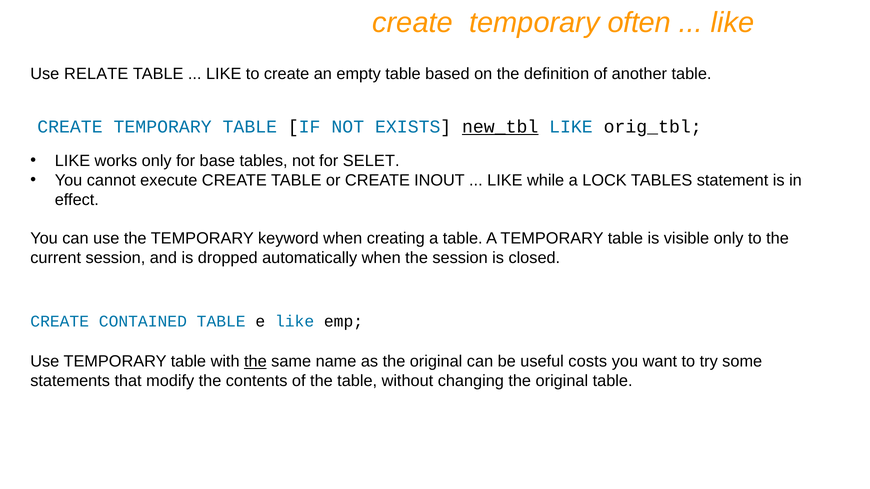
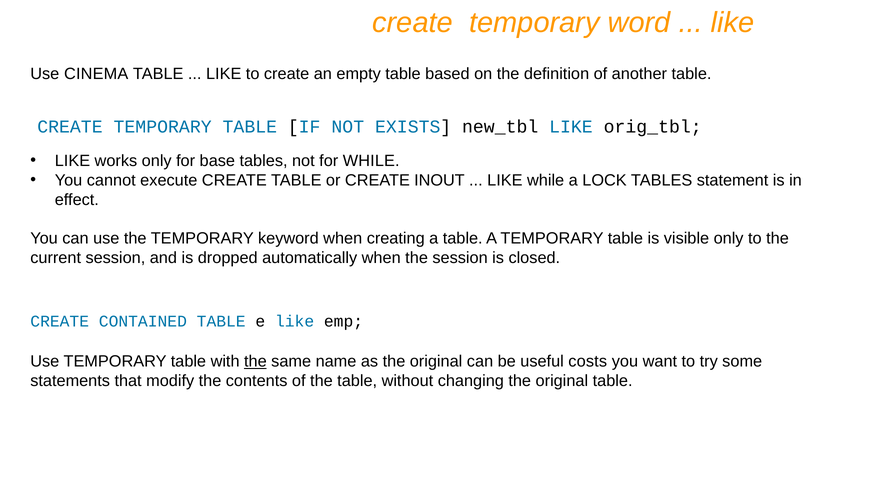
often: often -> word
RELATE: RELATE -> CINEMA
new_tbl underline: present -> none
for SELET: SELET -> WHILE
